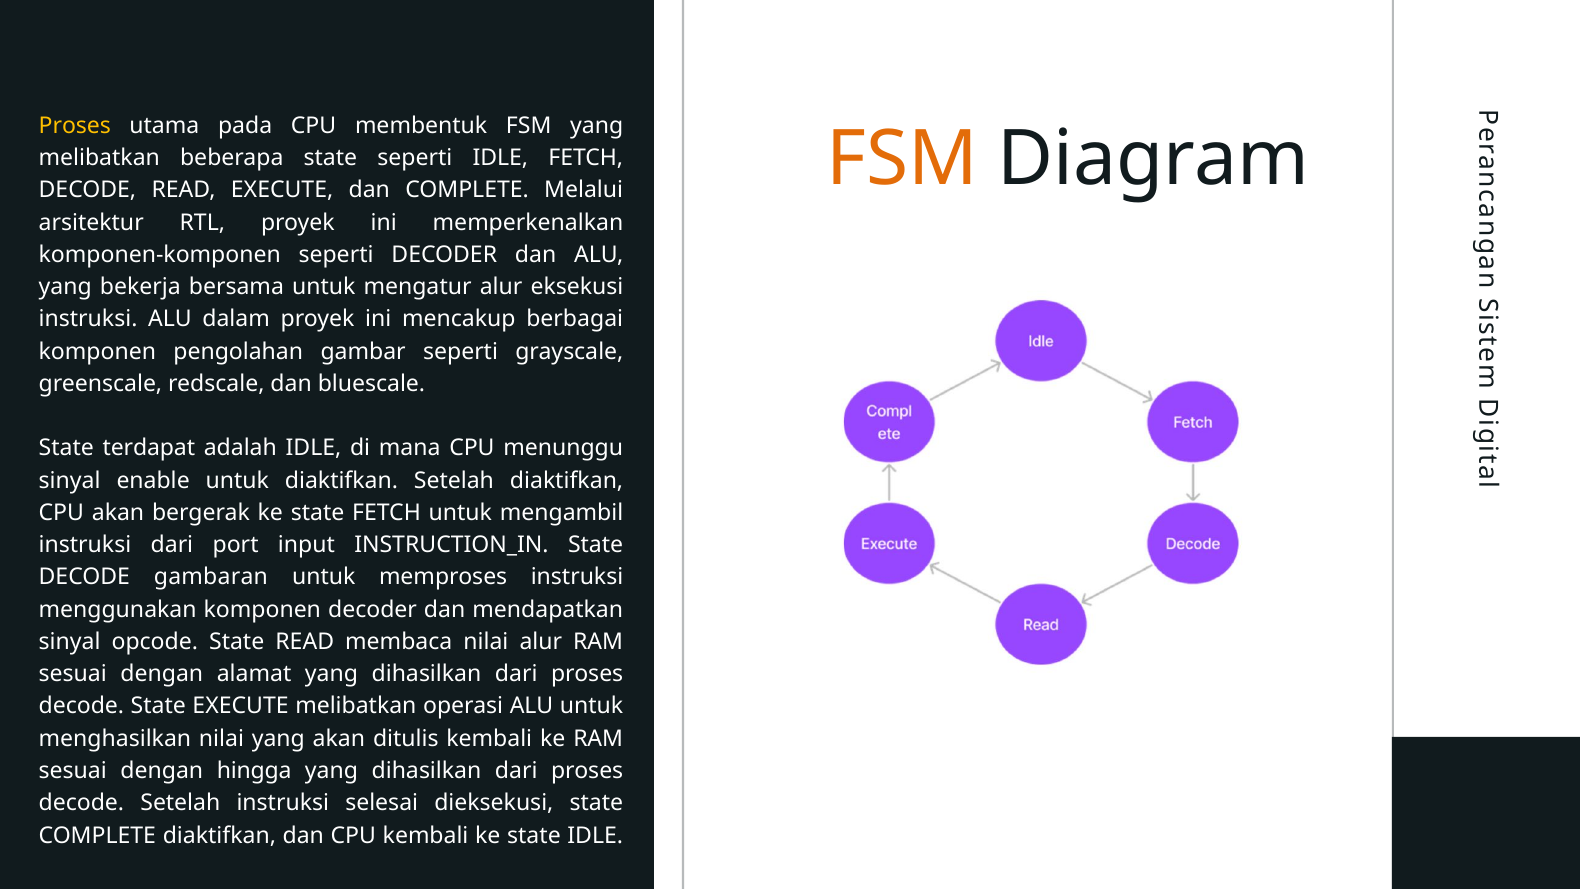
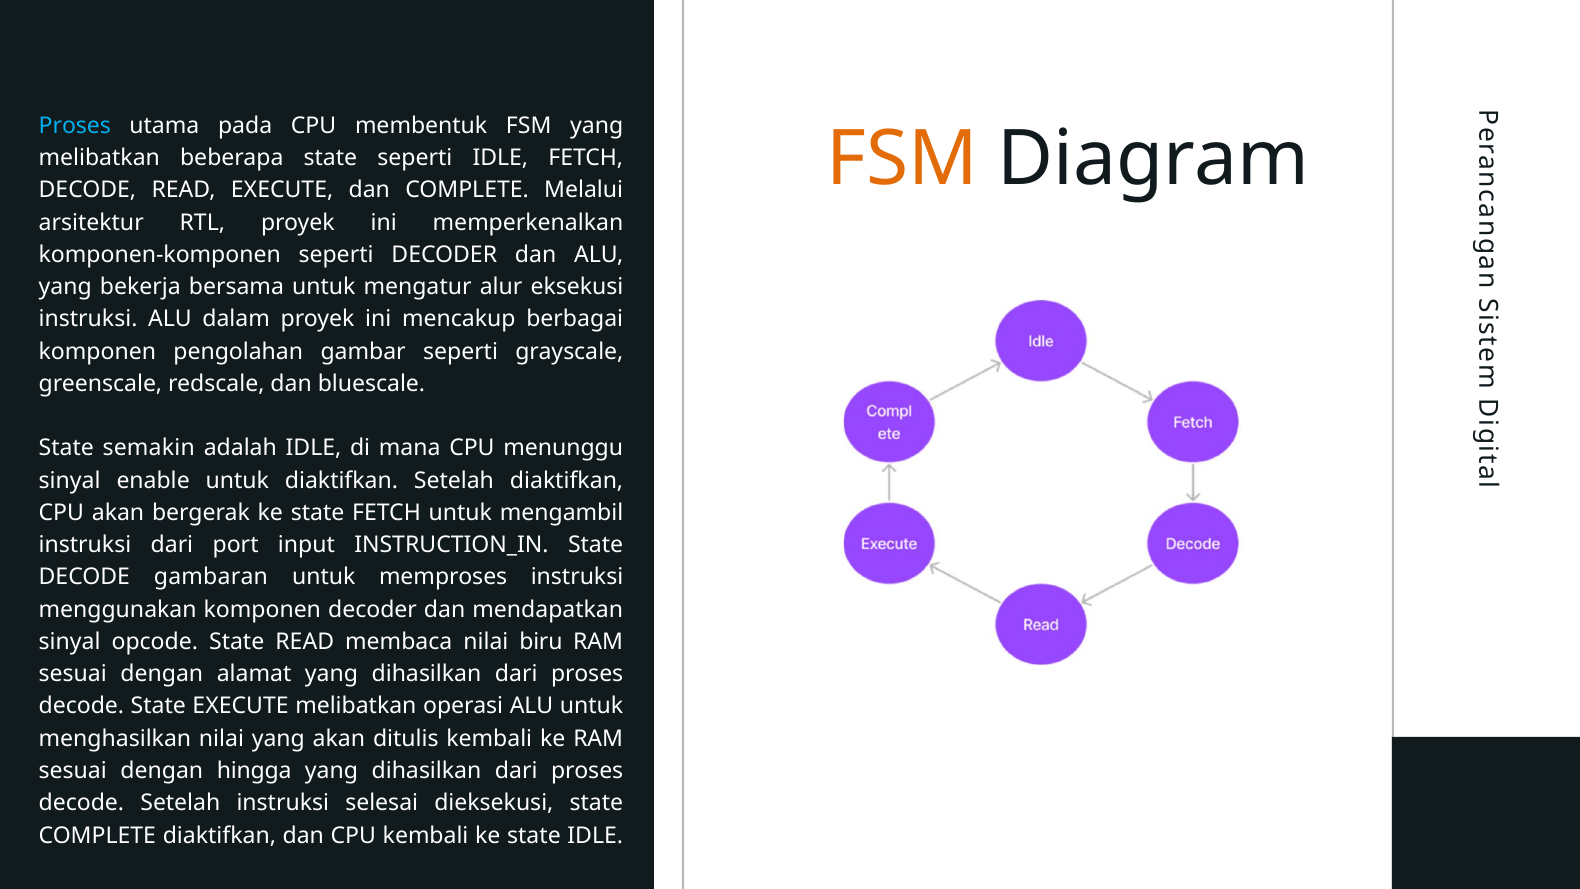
Proses at (75, 126) colour: yellow -> light blue
terdapat: terdapat -> semakin
nilai alur: alur -> biru
